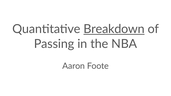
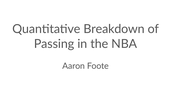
Breakdown underline: present -> none
